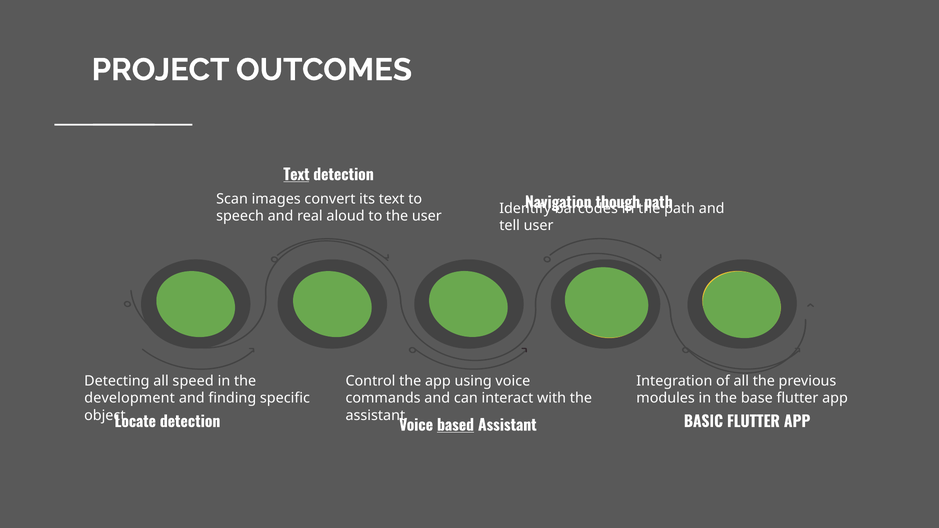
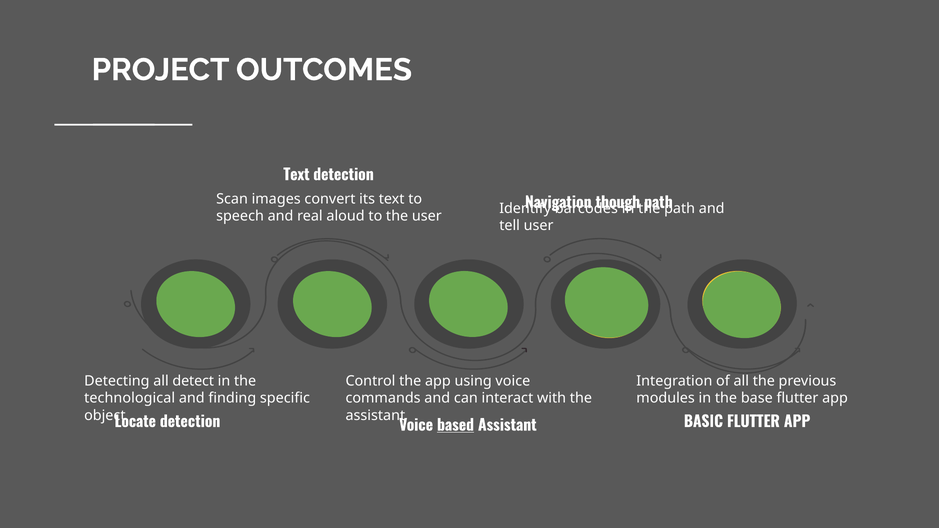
Text at (296, 175) underline: present -> none
speed: speed -> detect
development: development -> technological
